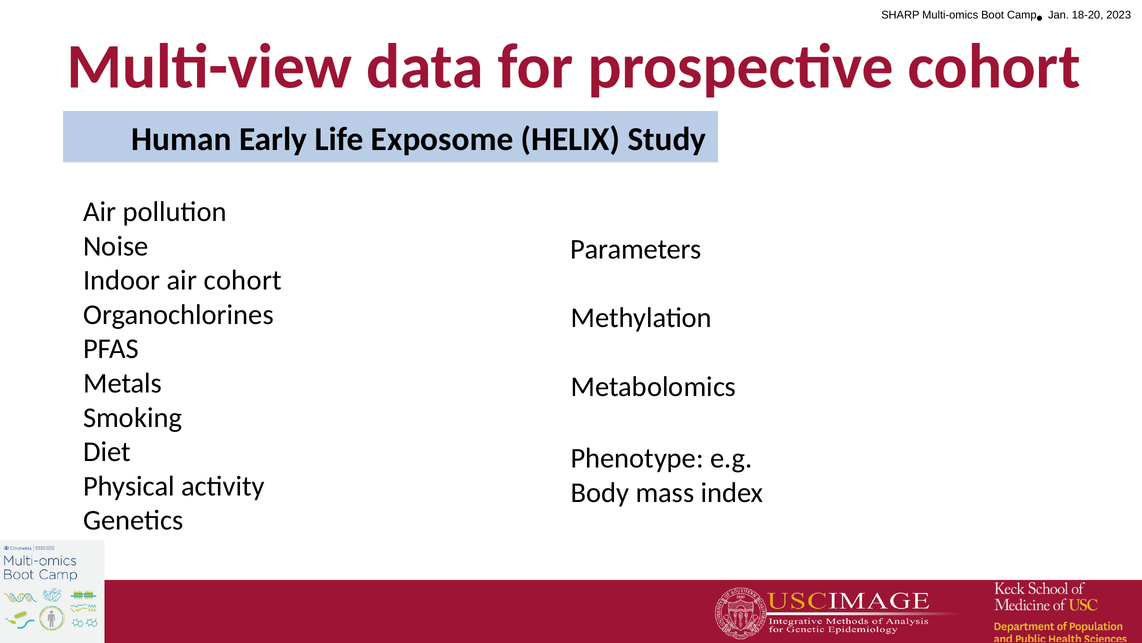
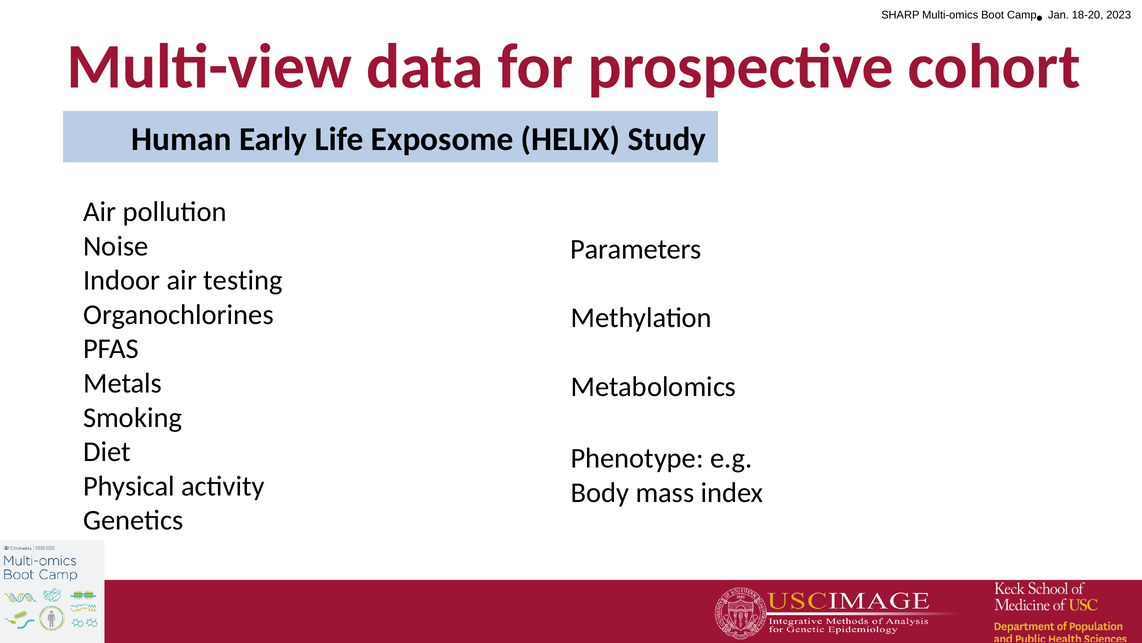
air cohort: cohort -> testing
